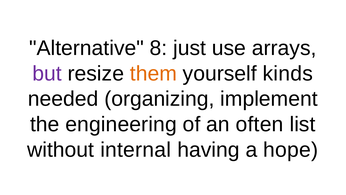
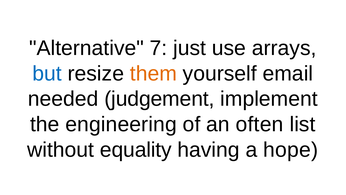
8: 8 -> 7
but colour: purple -> blue
kinds: kinds -> email
organizing: organizing -> judgement
internal: internal -> equality
